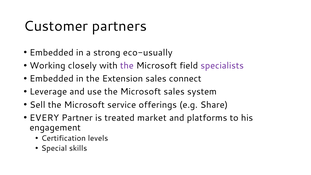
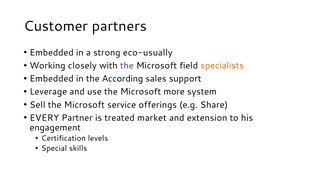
specialists colour: purple -> orange
Extension: Extension -> According
connect: connect -> support
Microsoft sales: sales -> more
platforms: platforms -> extension
